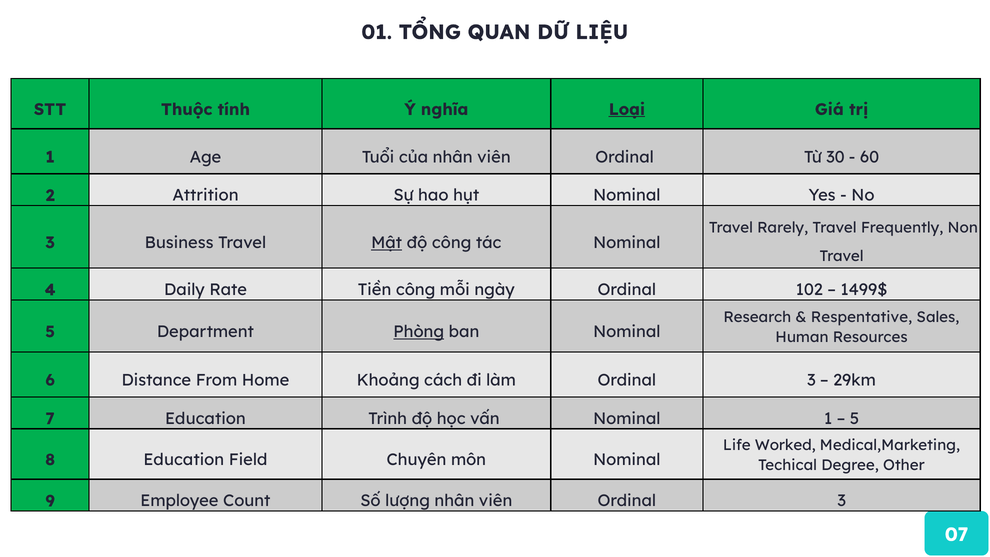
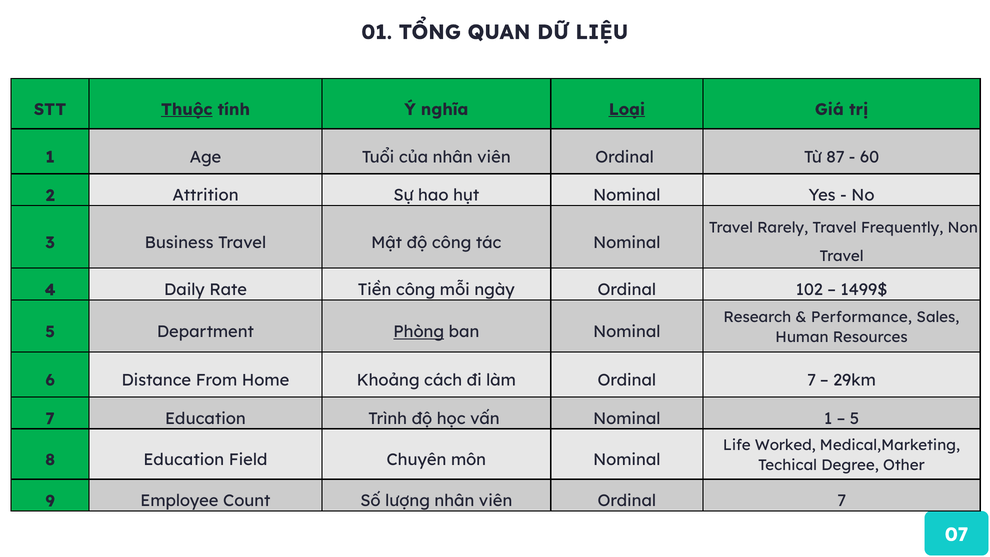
Thuộc underline: none -> present
30: 30 -> 87
Mật underline: present -> none
Respentative: Respentative -> Performance
làm Ordinal 3: 3 -> 7
viên Ordinal 3: 3 -> 7
